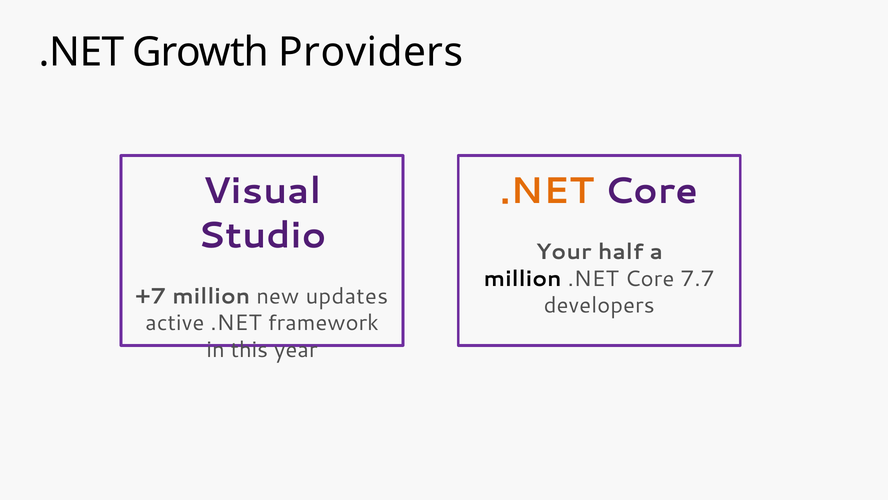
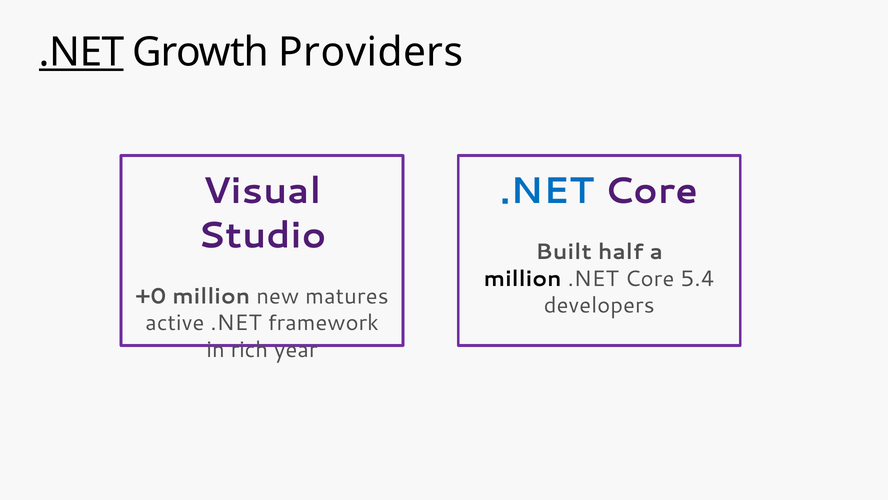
.NET at (82, 52) underline: none -> present
.NET at (547, 191) colour: orange -> blue
Your: Your -> Built
7.7: 7.7 -> 5.4
+7: +7 -> +0
updates: updates -> matures
this: this -> rich
